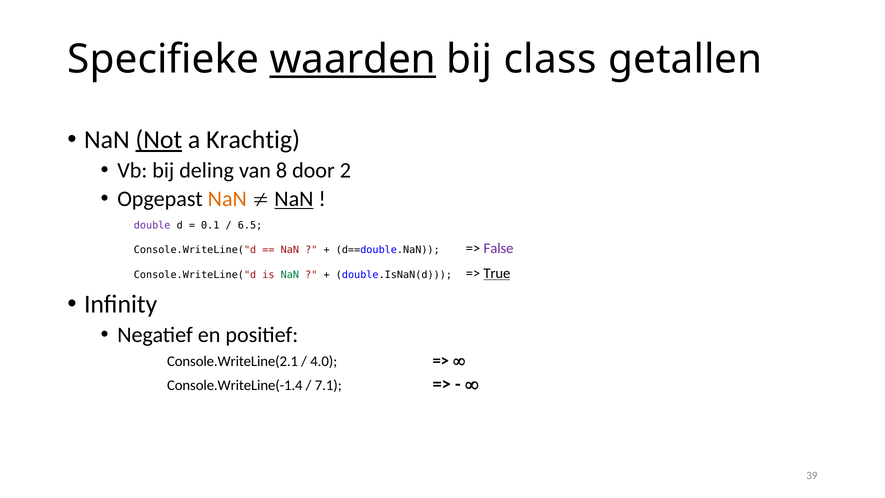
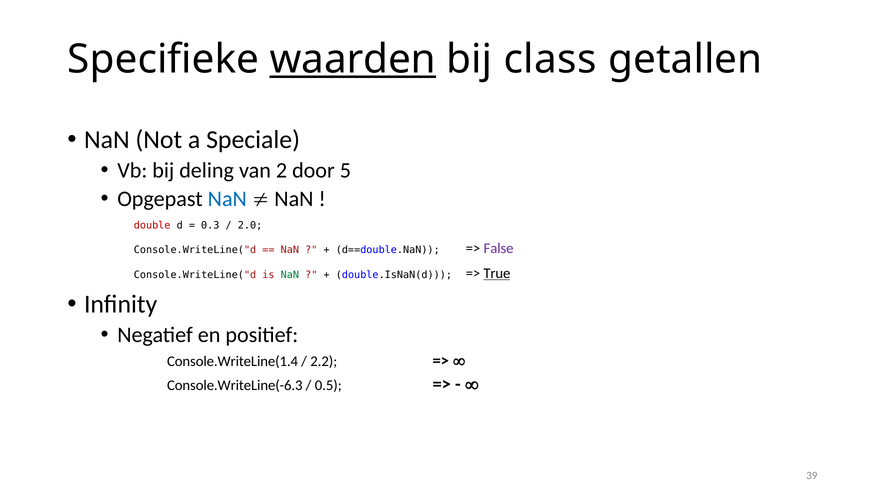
Not underline: present -> none
Krachtig: Krachtig -> Speciale
8: 8 -> 2
2: 2 -> 5
NaN at (227, 199) colour: orange -> blue
NaN at (294, 199) underline: present -> none
double colour: purple -> red
0.1: 0.1 -> 0.3
6.5: 6.5 -> 2.0
Console.WriteLine(2.1: Console.WriteLine(2.1 -> Console.WriteLine(1.4
4.0: 4.0 -> 2.2
Console.WriteLine(-1.4: Console.WriteLine(-1.4 -> Console.WriteLine(-6.3
7.1: 7.1 -> 0.5
